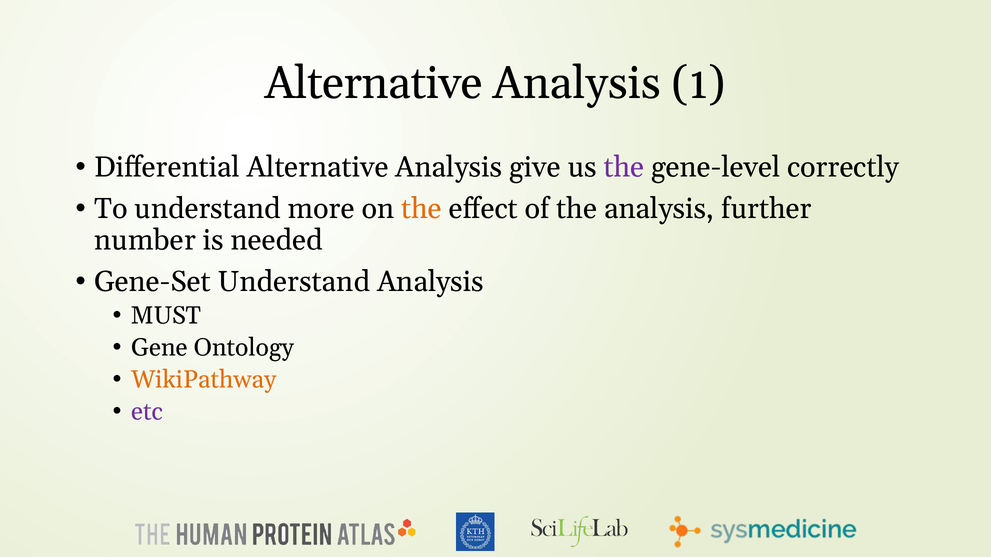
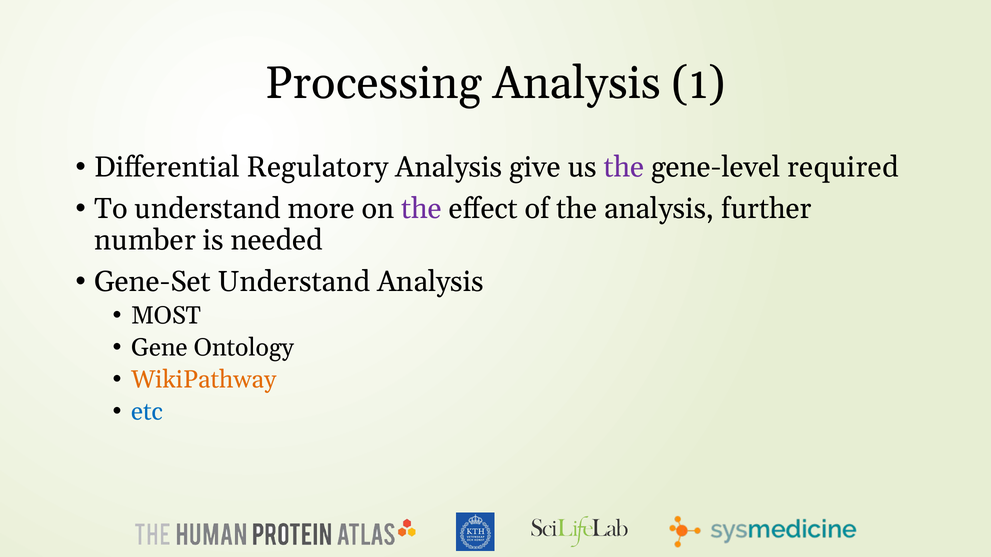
Alternative at (374, 83): Alternative -> Processing
Differential Alternative: Alternative -> Regulatory
correctly: correctly -> required
the at (422, 209) colour: orange -> purple
MUST: MUST -> MOST
etc colour: purple -> blue
